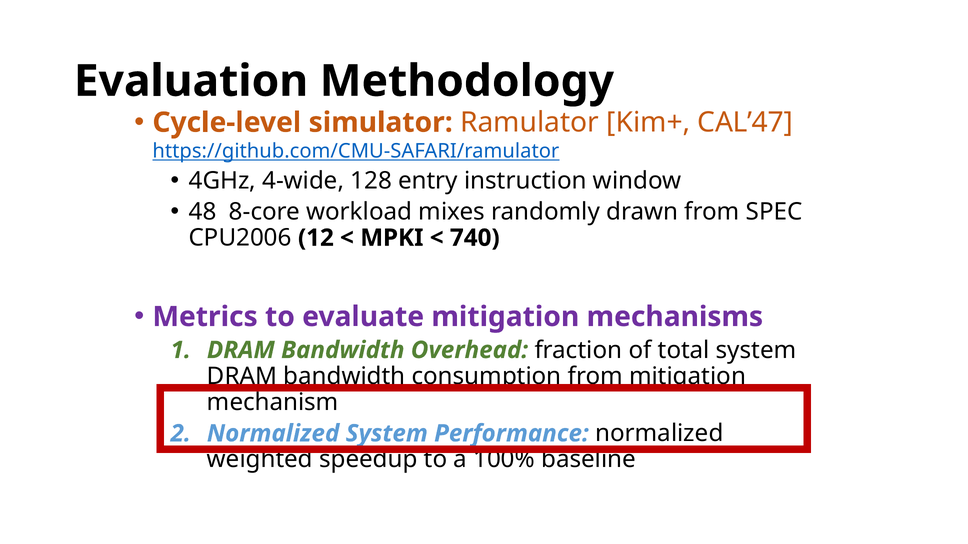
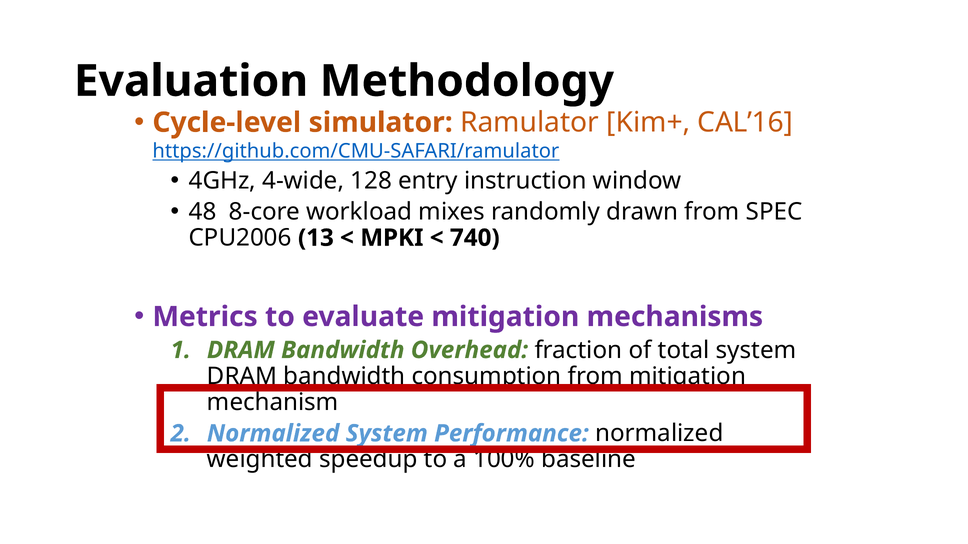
CAL’47: CAL’47 -> CAL’16
12: 12 -> 13
